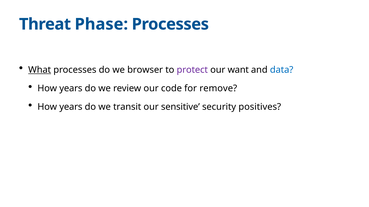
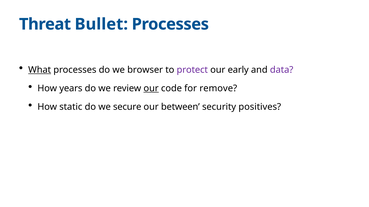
Phase: Phase -> Bullet
want: want -> early
data colour: blue -> purple
our at (151, 89) underline: none -> present
years at (71, 107): years -> static
transit: transit -> secure
sensitive: sensitive -> between
